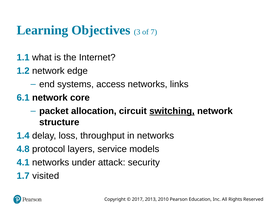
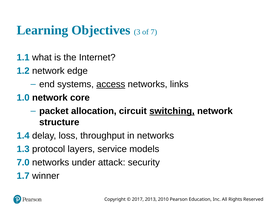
access underline: none -> present
6.1: 6.1 -> 1.0
4.8: 4.8 -> 1.3
4.1: 4.1 -> 7.0
visited: visited -> winner
